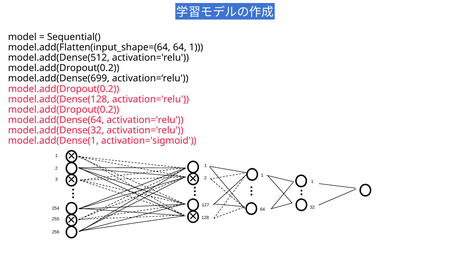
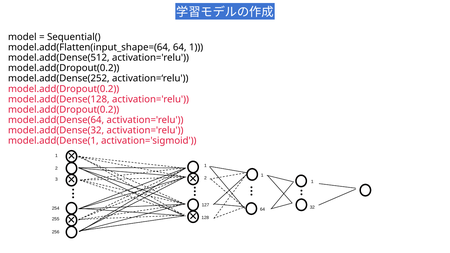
model.add(Dense(699: model.add(Dense(699 -> model.add(Dense(252
